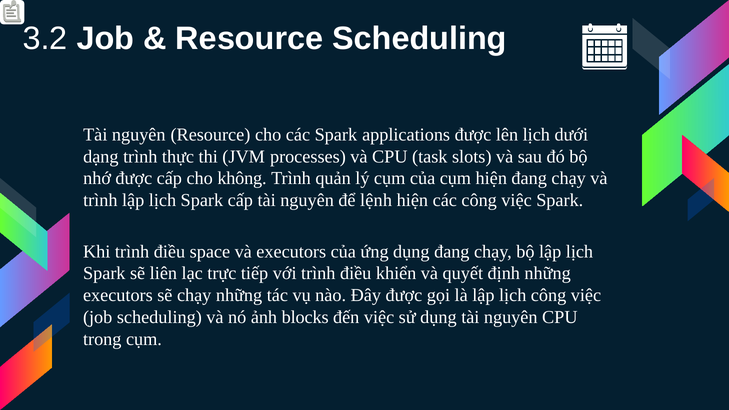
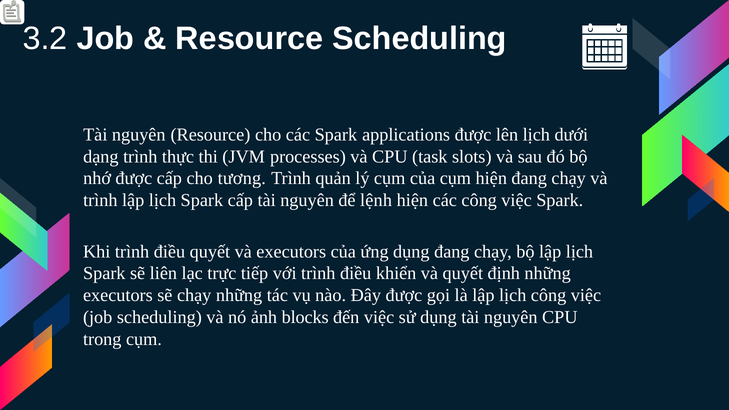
không: không -> tương
điều space: space -> quyết
